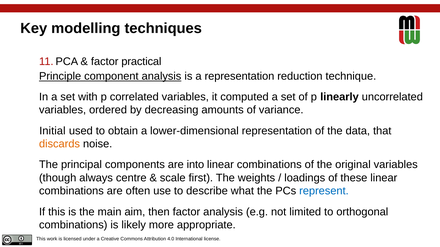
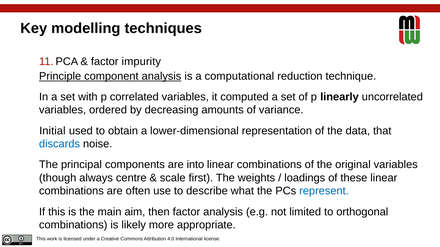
practical: practical -> impurity
a representation: representation -> computational
discards colour: orange -> blue
